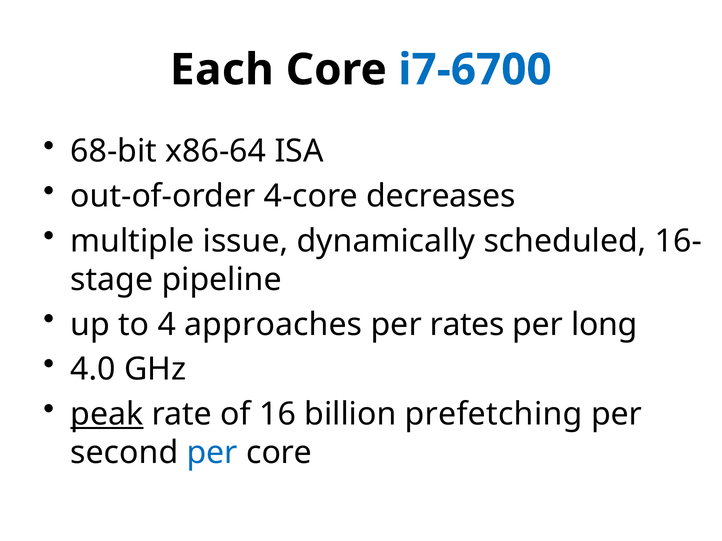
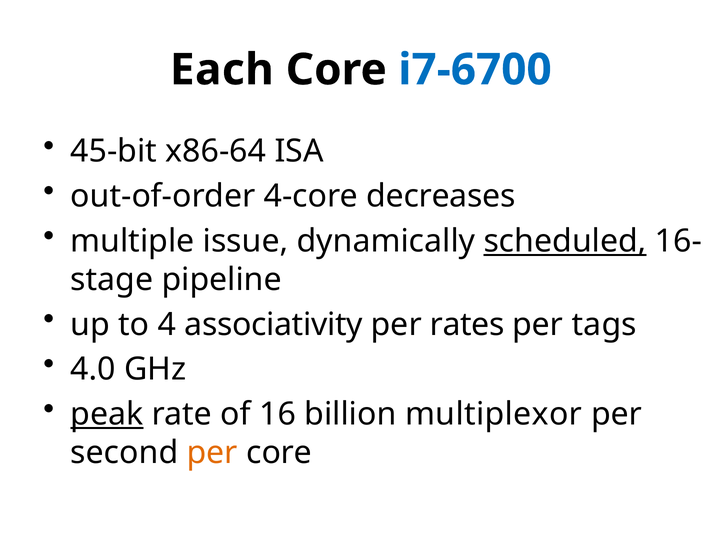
68-bit: 68-bit -> 45-bit
scheduled underline: none -> present
approaches: approaches -> associativity
long: long -> tags
prefetching: prefetching -> multiplexor
per at (212, 453) colour: blue -> orange
